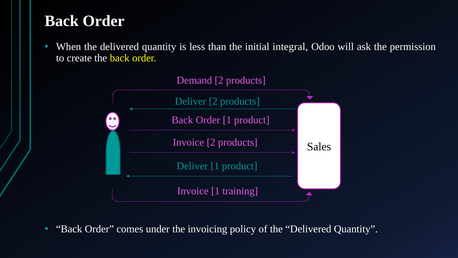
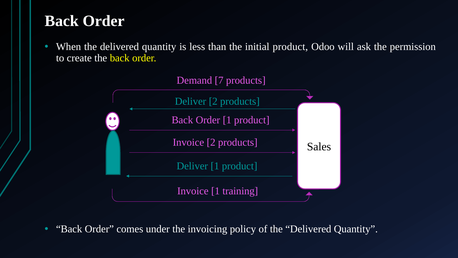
initial integral: integral -> product
Demand 2: 2 -> 7
